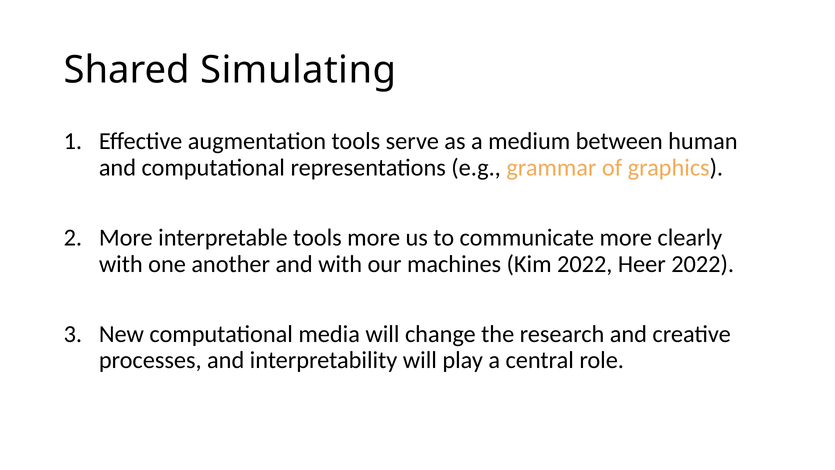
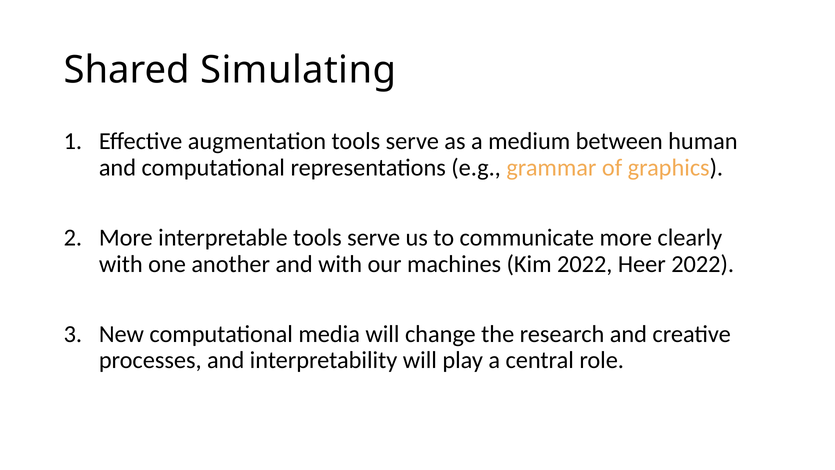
interpretable tools more: more -> serve
